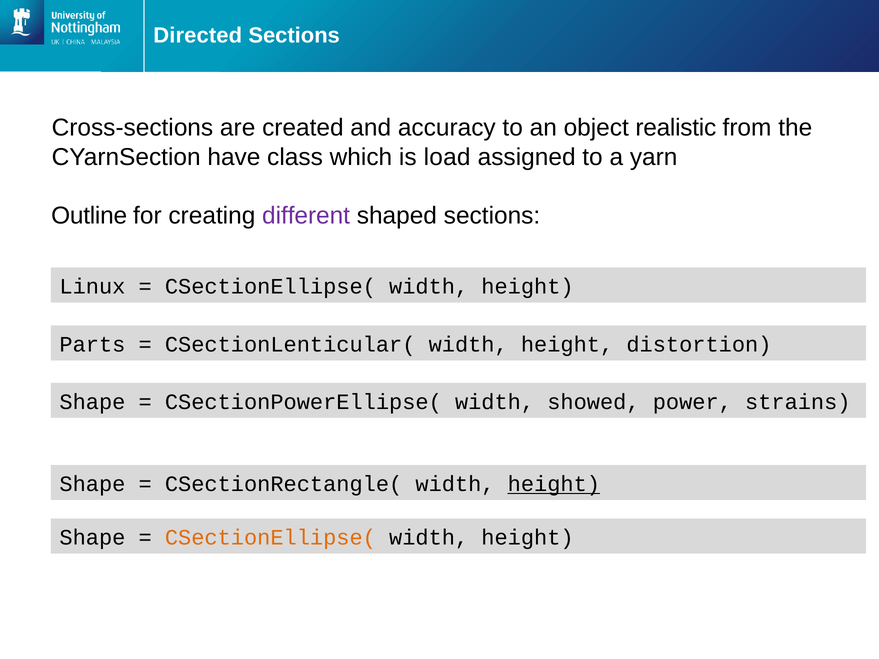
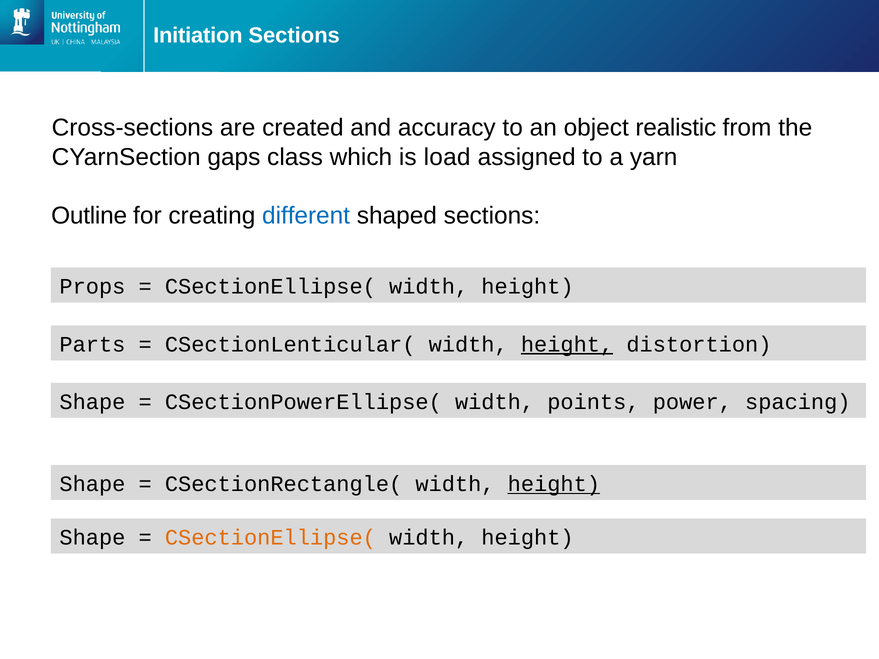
Directed: Directed -> Initiation
have: have -> gaps
different colour: purple -> blue
Linux: Linux -> Props
height at (567, 345) underline: none -> present
showed: showed -> points
strains: strains -> spacing
